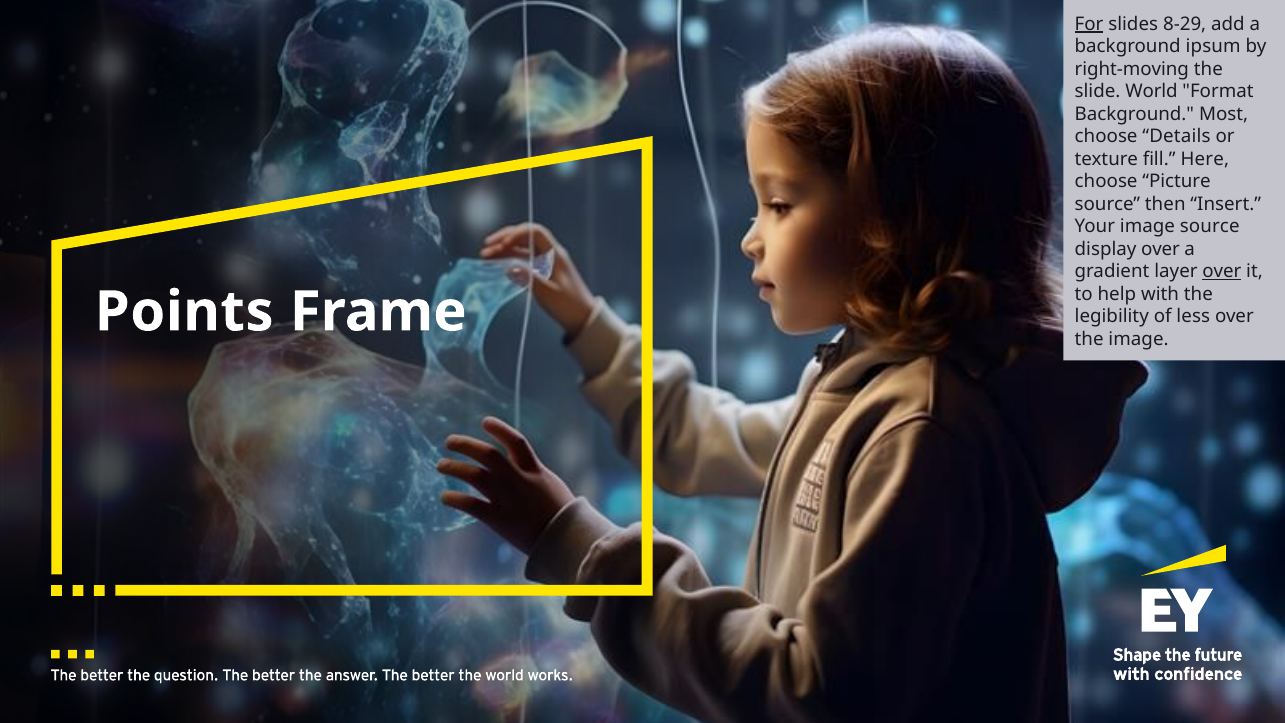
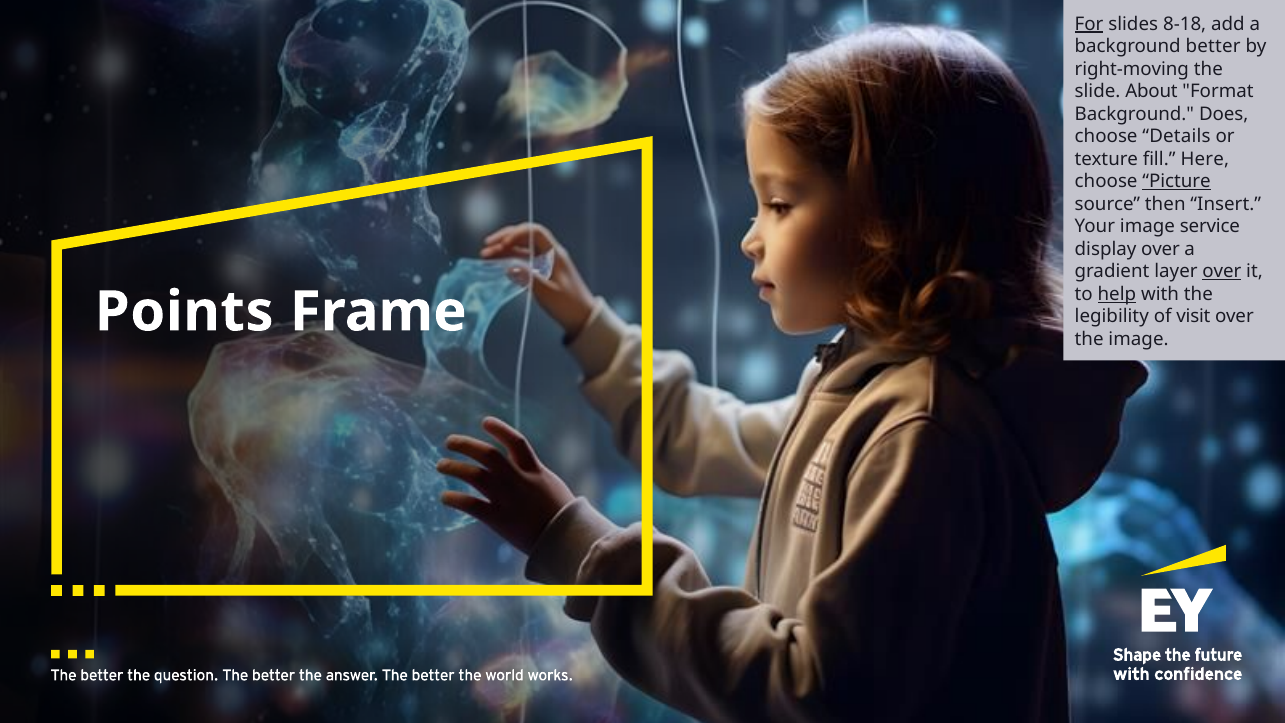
8-29: 8-29 -> 8-18
ipsum: ipsum -> better
World: World -> About
Most: Most -> Does
Picture underline: none -> present
image source: source -> service
help underline: none -> present
less: less -> visit
